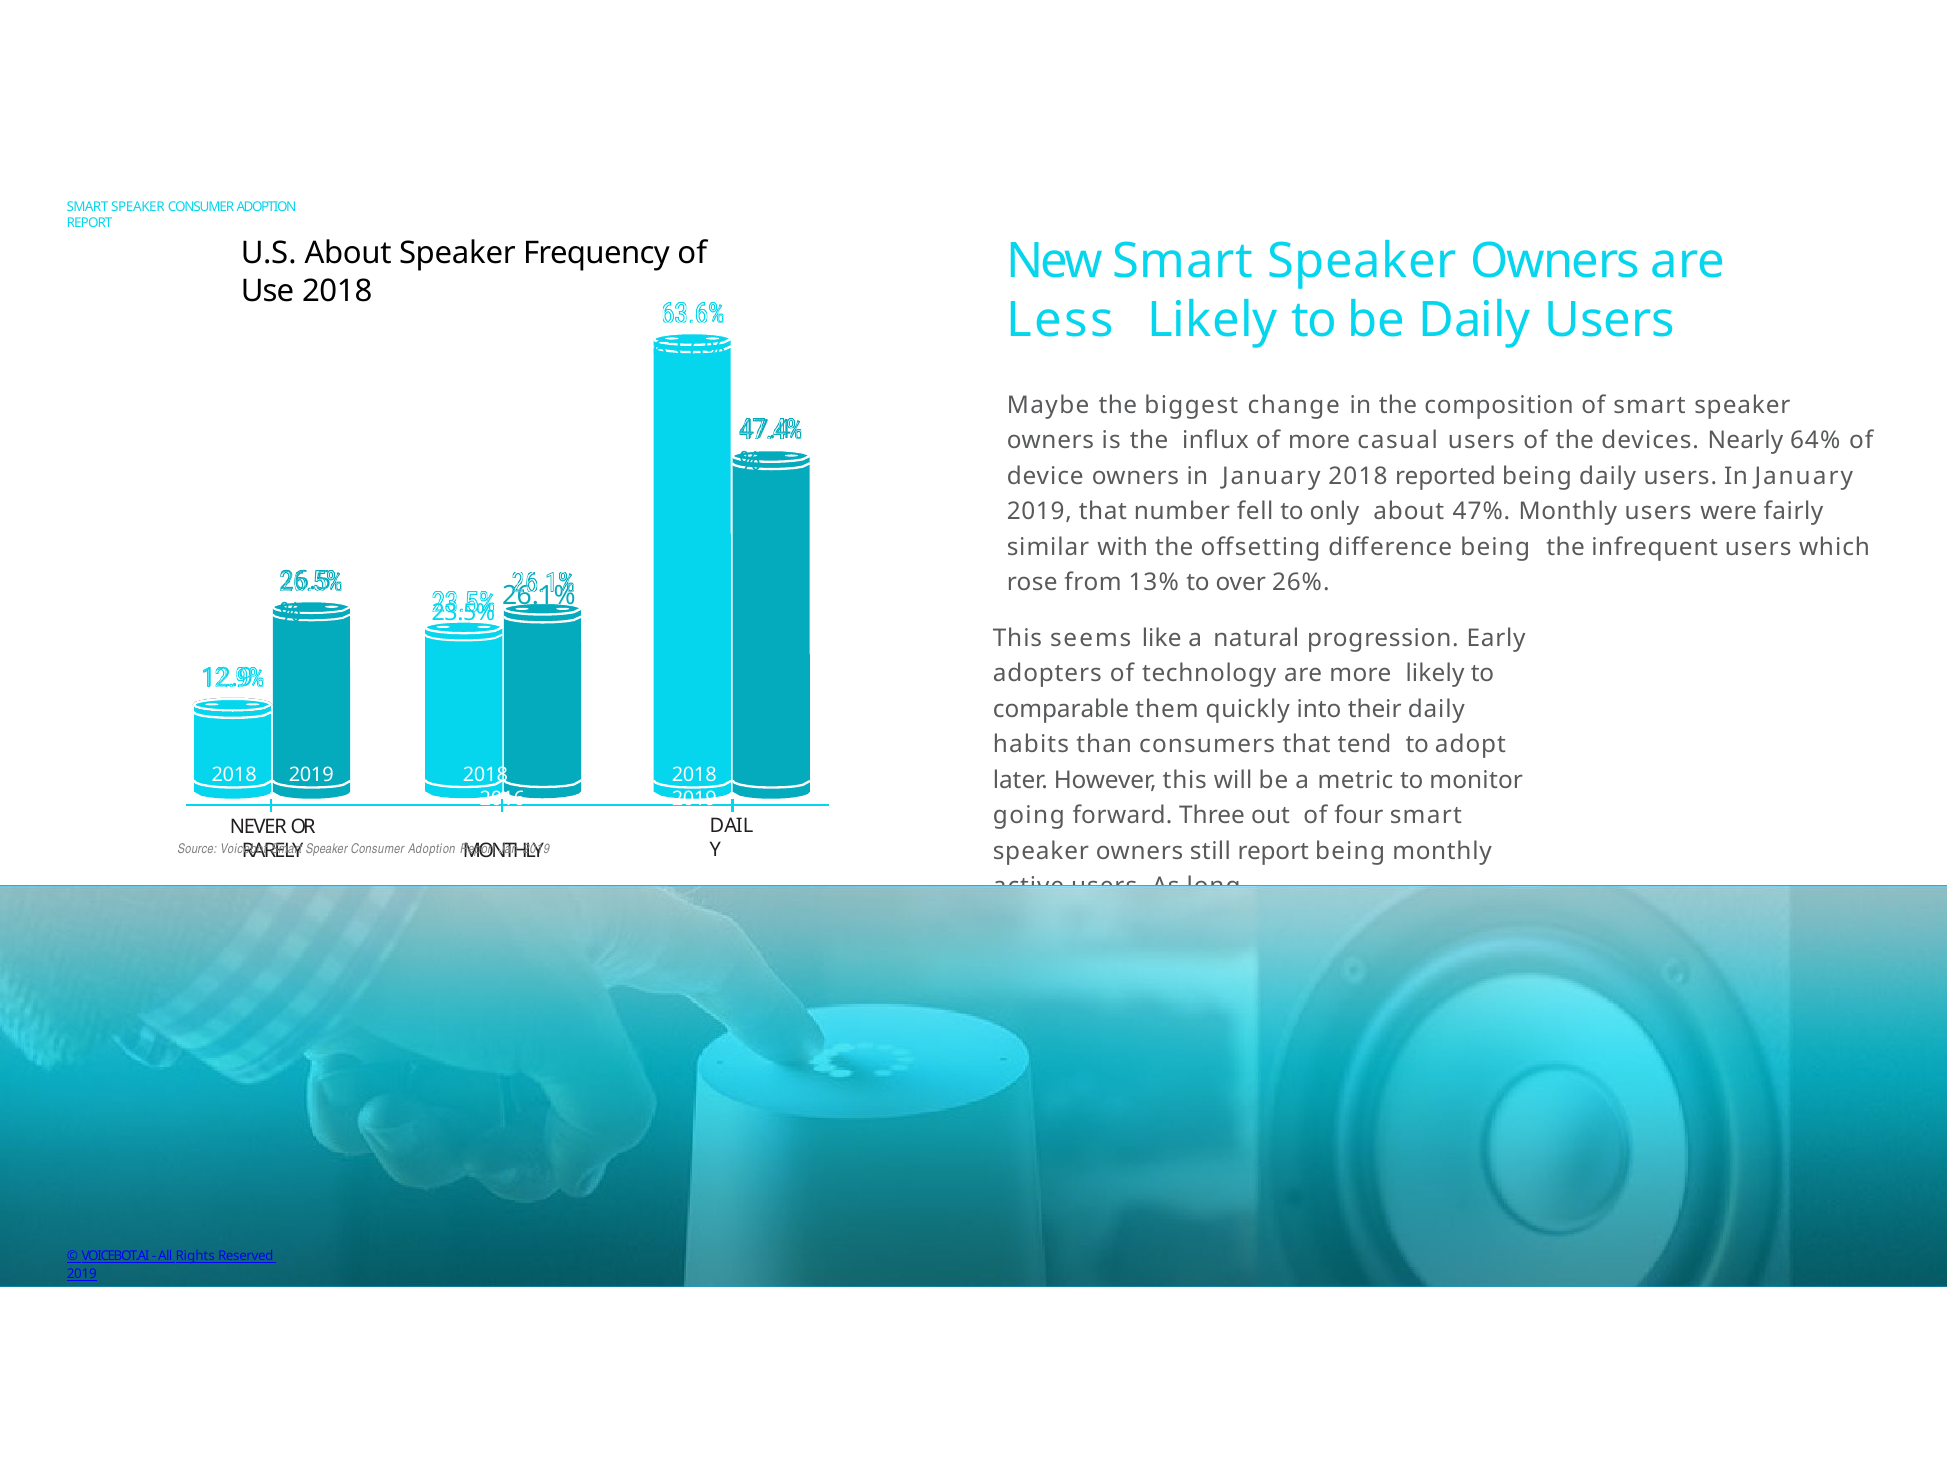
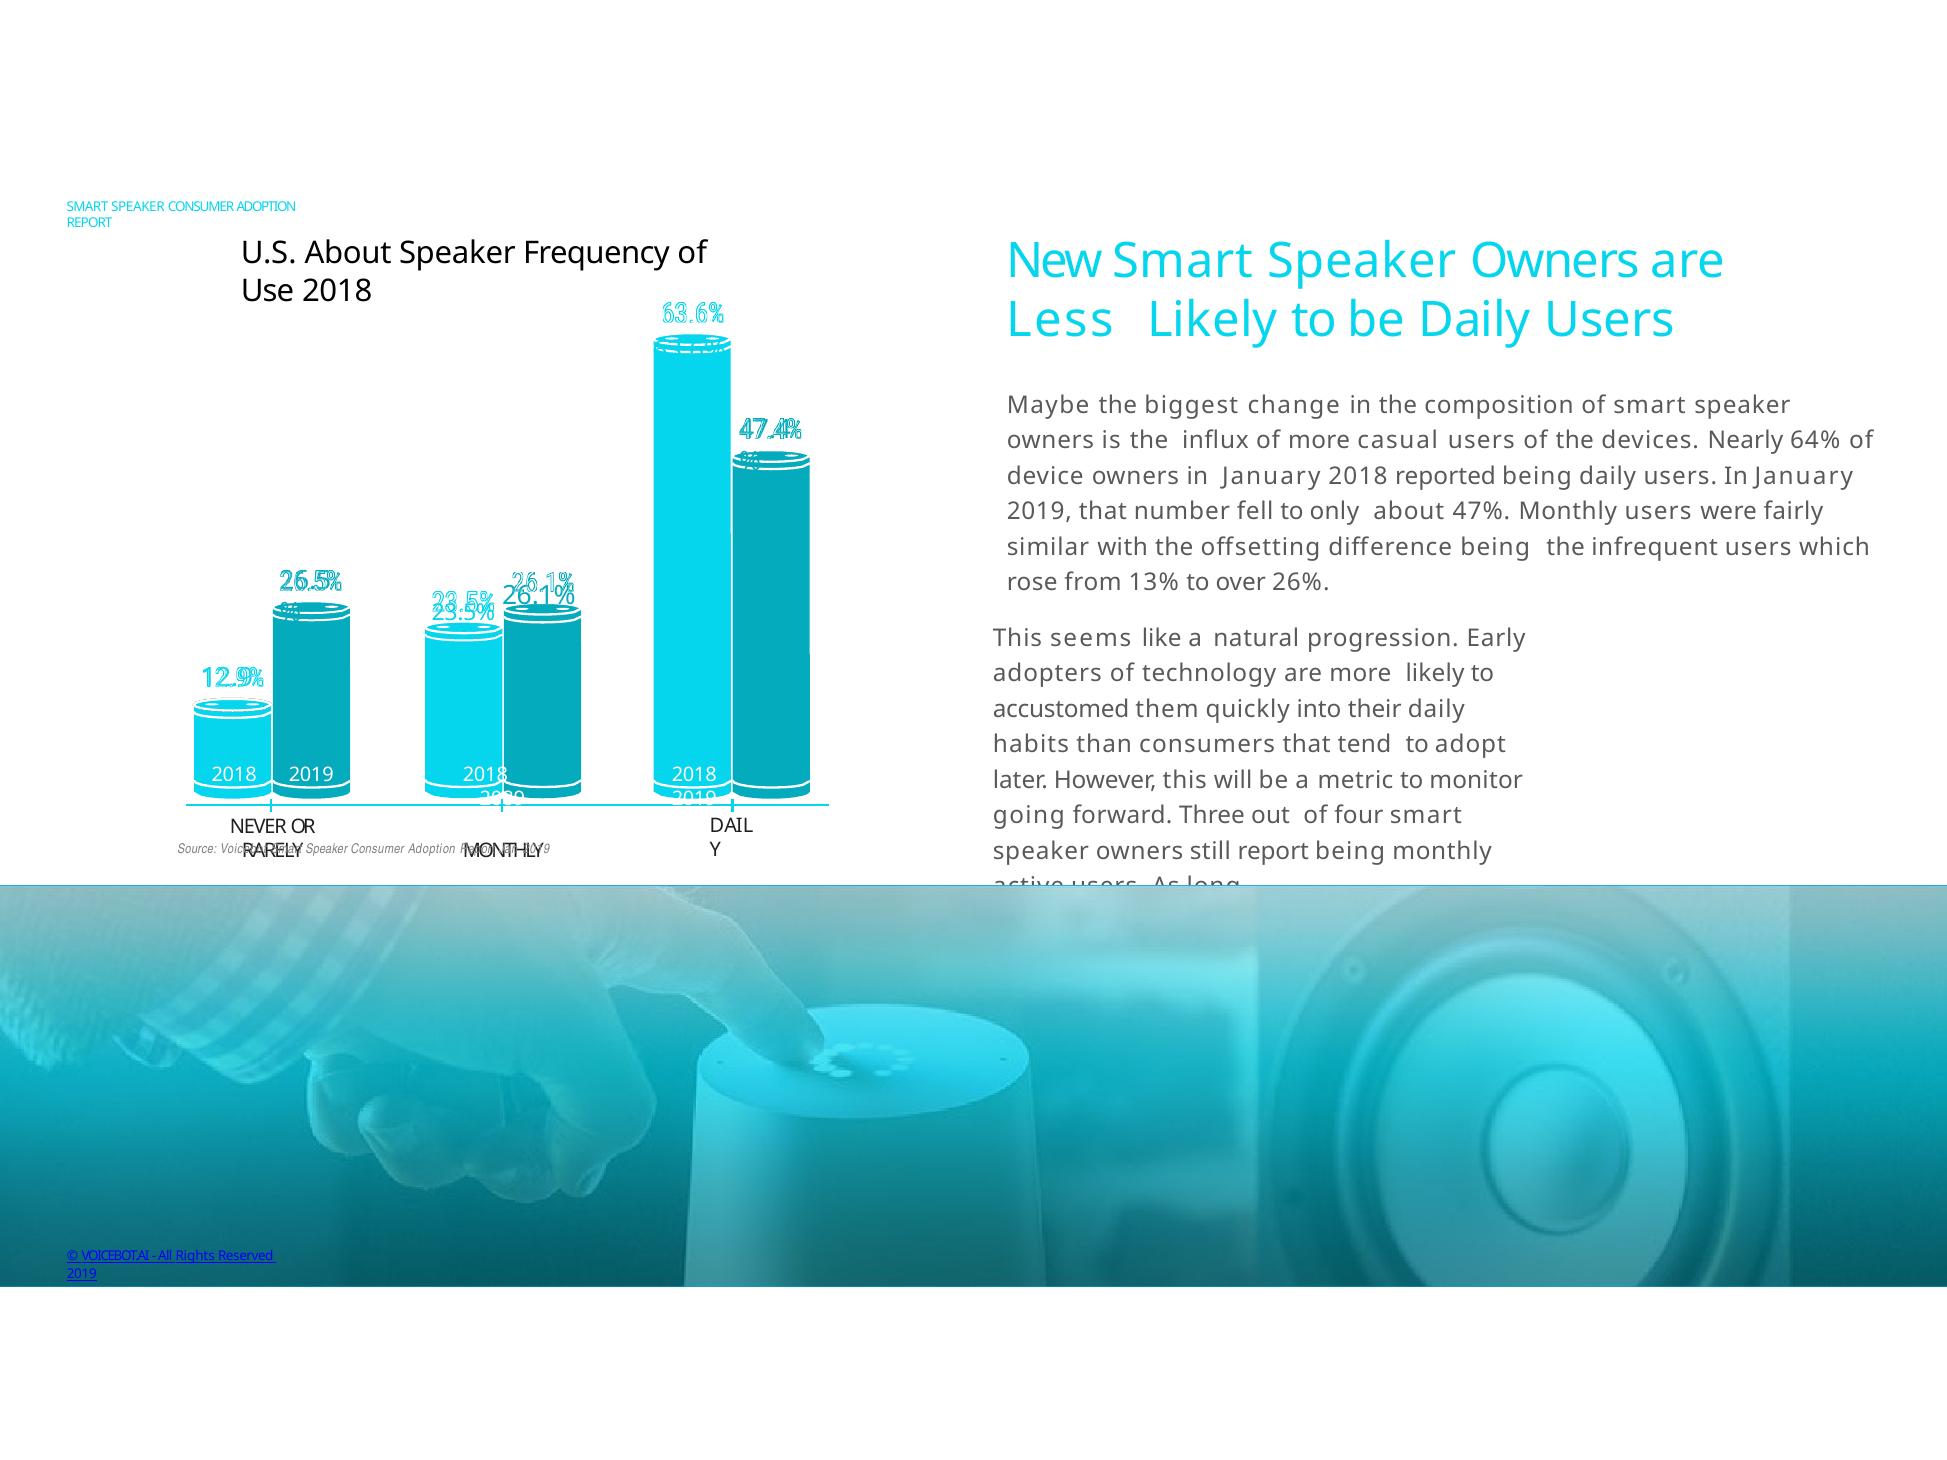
comparable: comparable -> accustomed
2016: 2016 -> 2089
